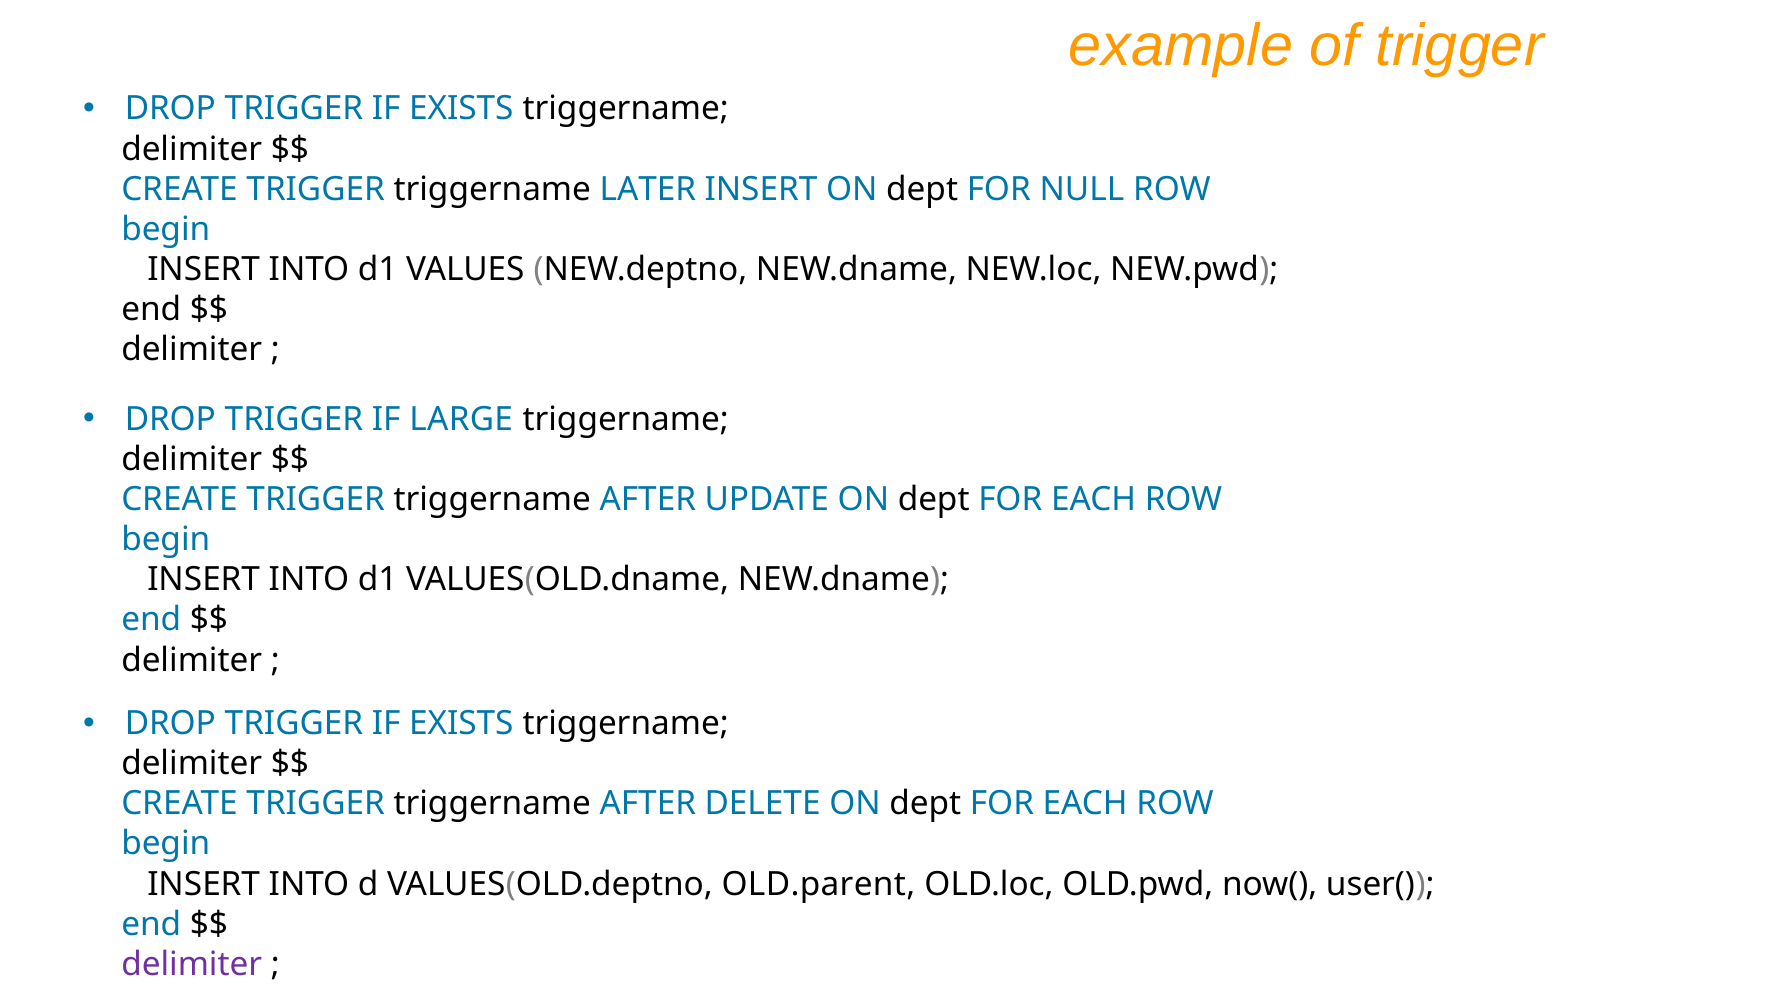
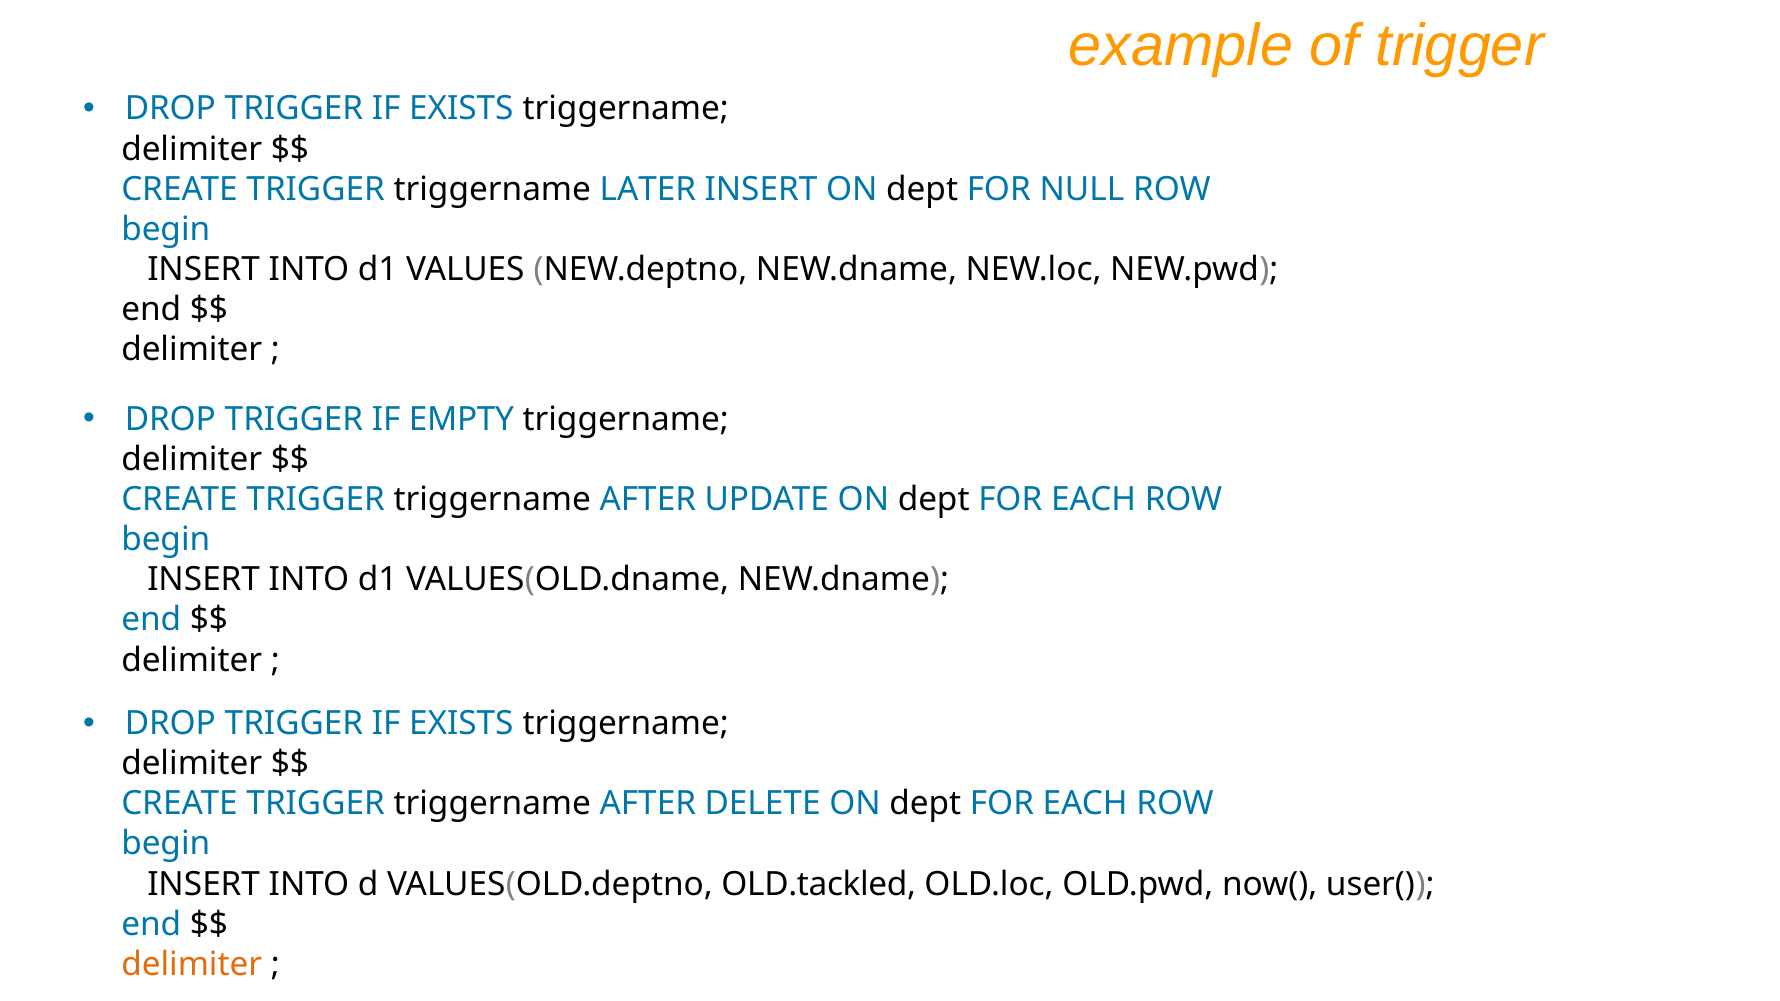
LARGE: LARGE -> EMPTY
OLD.parent: OLD.parent -> OLD.tackled
delimiter at (192, 964) colour: purple -> orange
